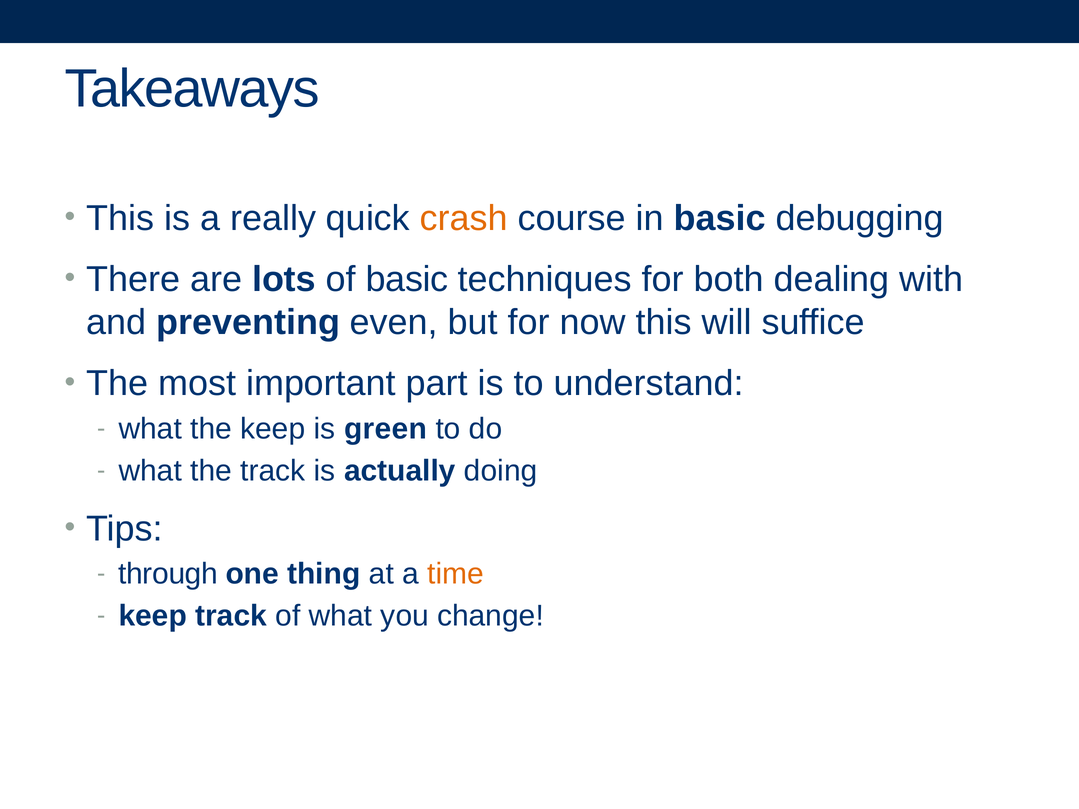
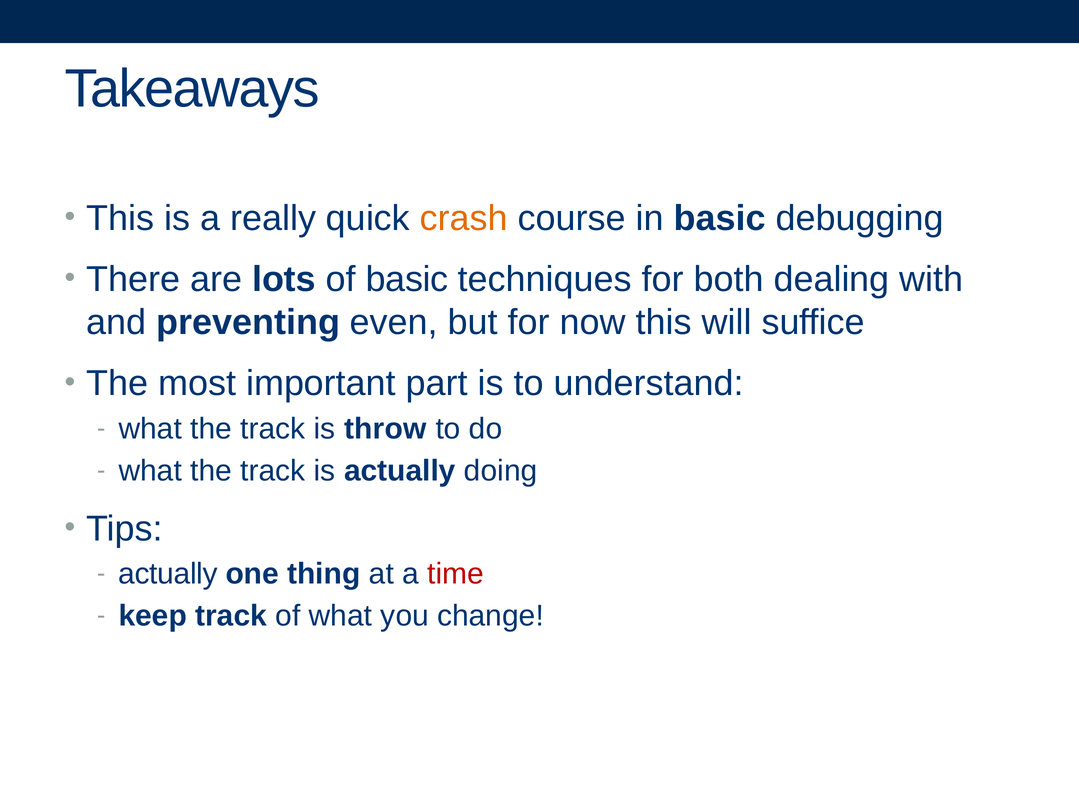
keep at (273, 429): keep -> track
green: green -> throw
through at (168, 574): through -> actually
time colour: orange -> red
